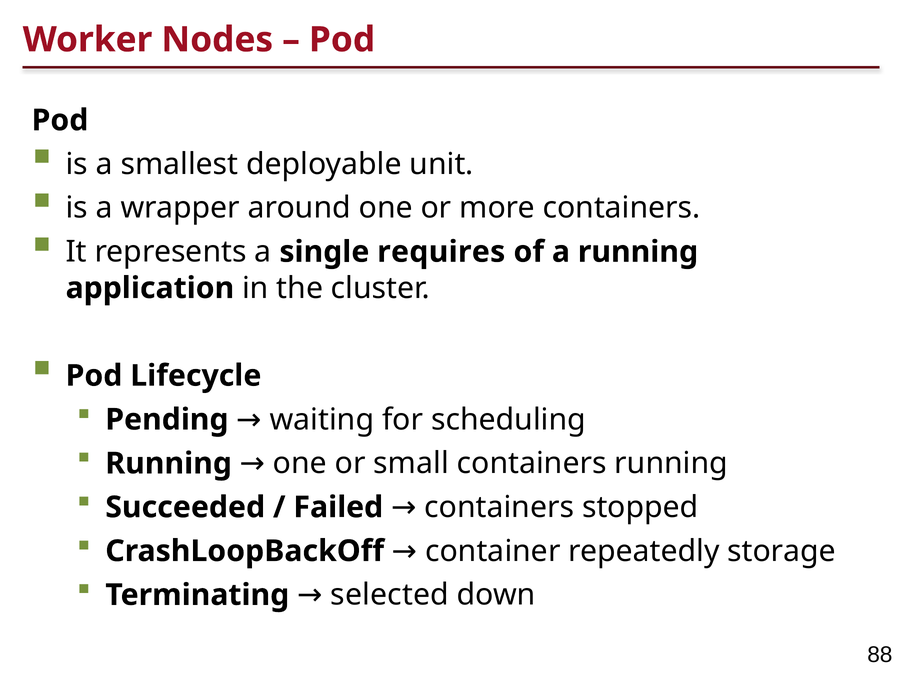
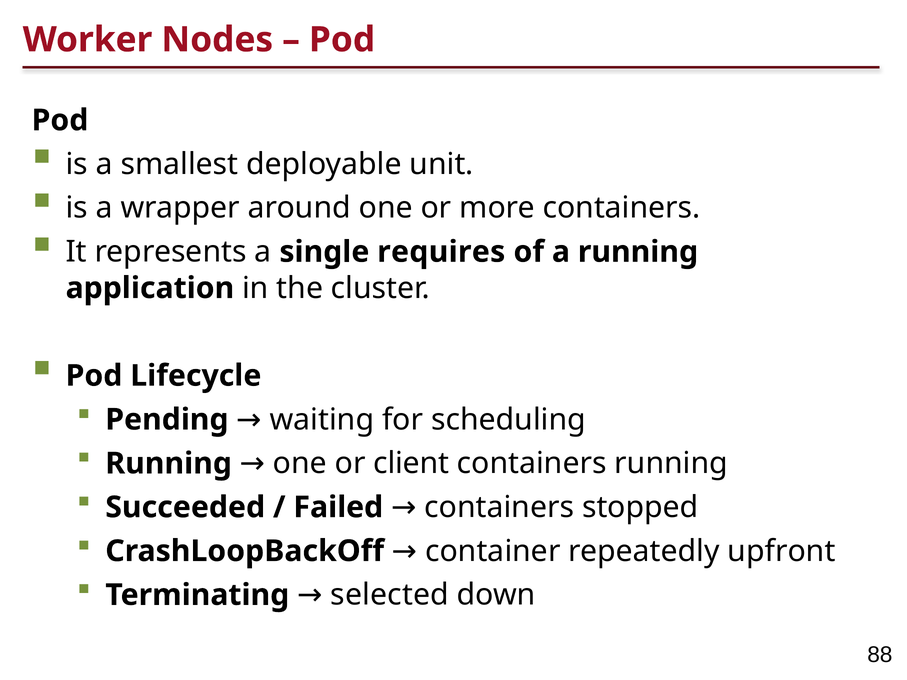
small: small -> client
storage: storage -> upfront
